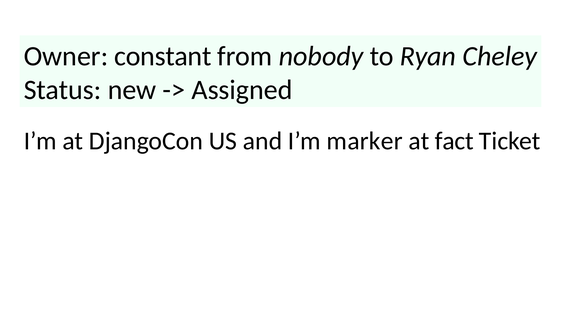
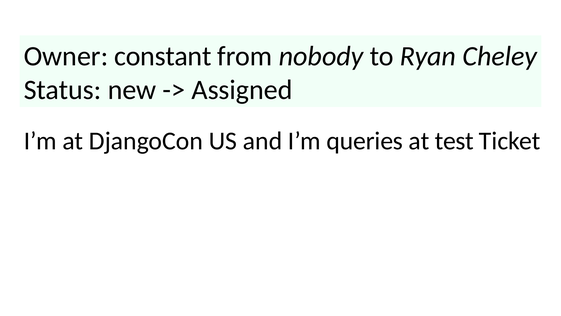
marker: marker -> queries
fact: fact -> test
